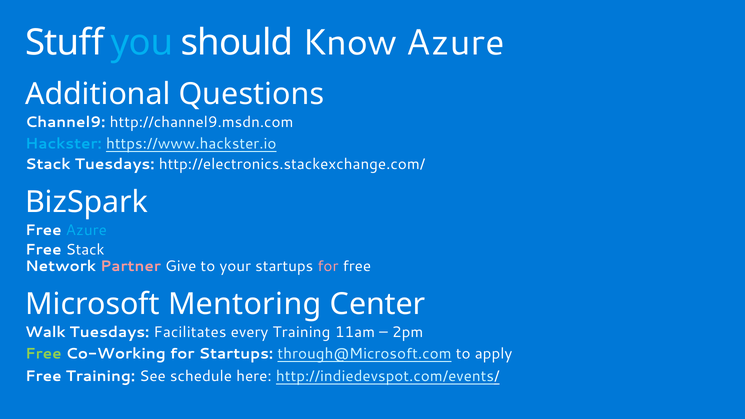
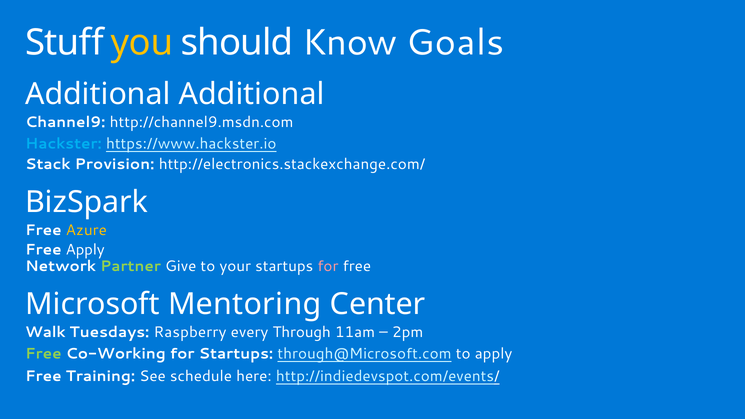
you colour: light blue -> yellow
Know Azure: Azure -> Goals
Additional Questions: Questions -> Additional
Stack Tuesdays: Tuesdays -> Provision
Azure at (86, 230) colour: light blue -> yellow
Free Stack: Stack -> Apply
Partner colour: pink -> light green
Facilitates: Facilitates -> Raspberry
every Training: Training -> Through
